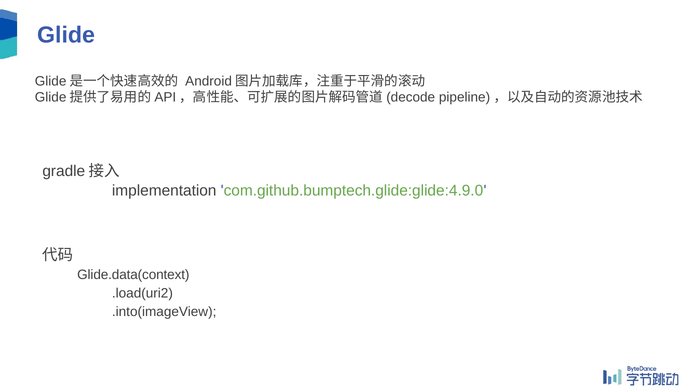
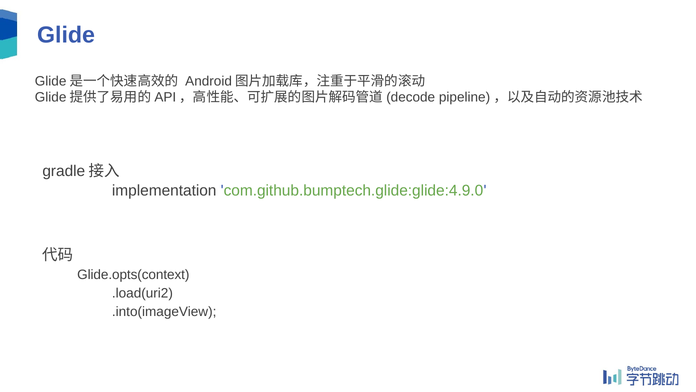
Glide.data(context: Glide.data(context -> Glide.opts(context
